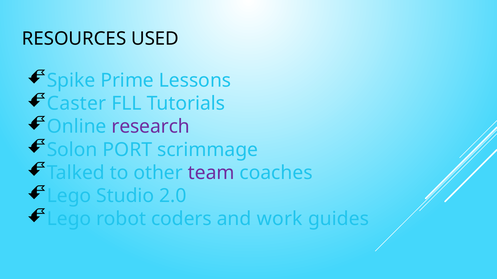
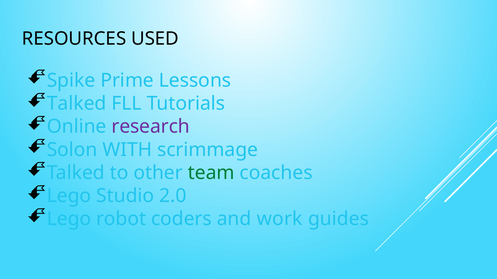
Caster at (77, 104): Caster -> Talked
PORT: PORT -> WITH
team colour: purple -> green
